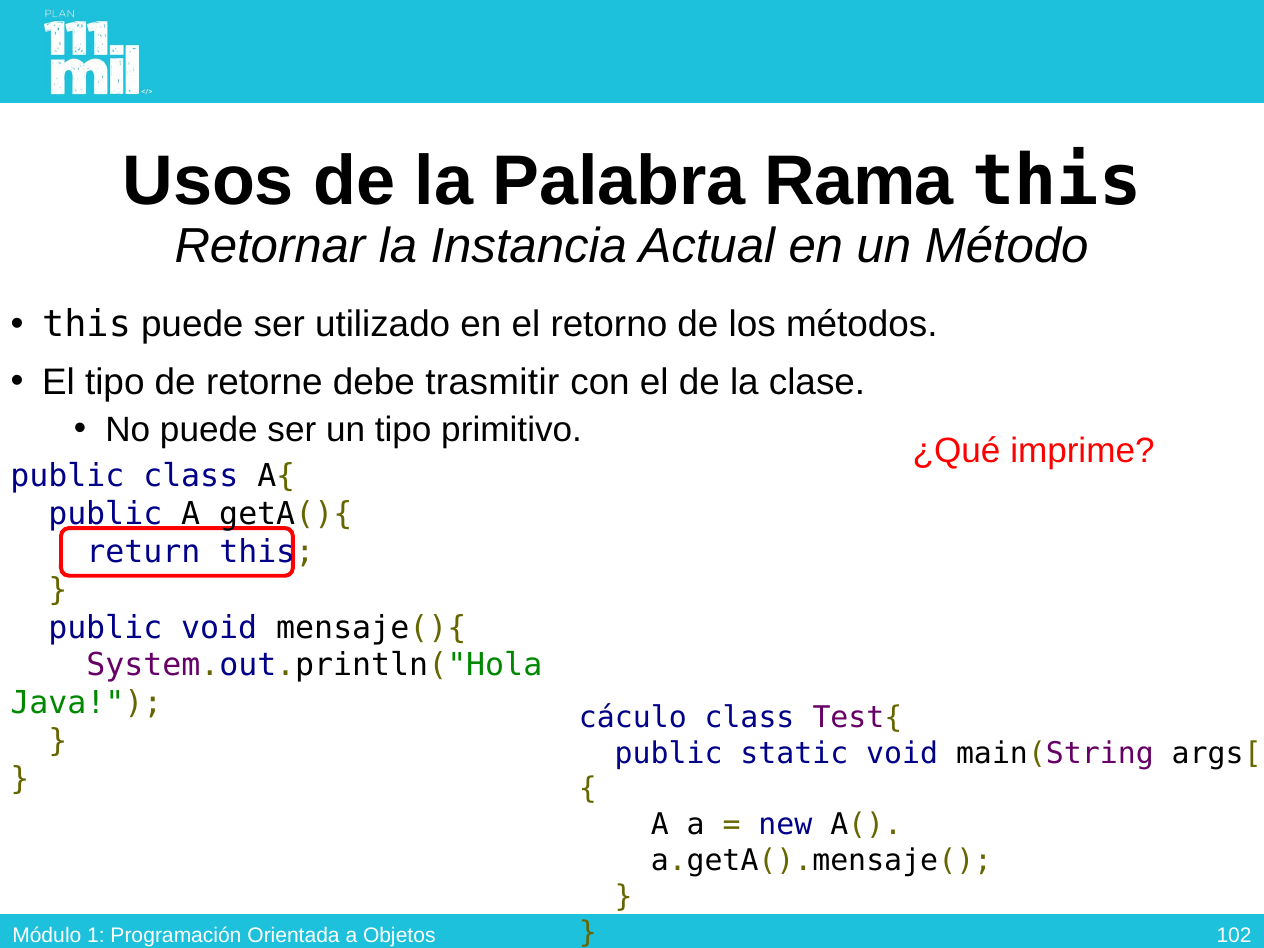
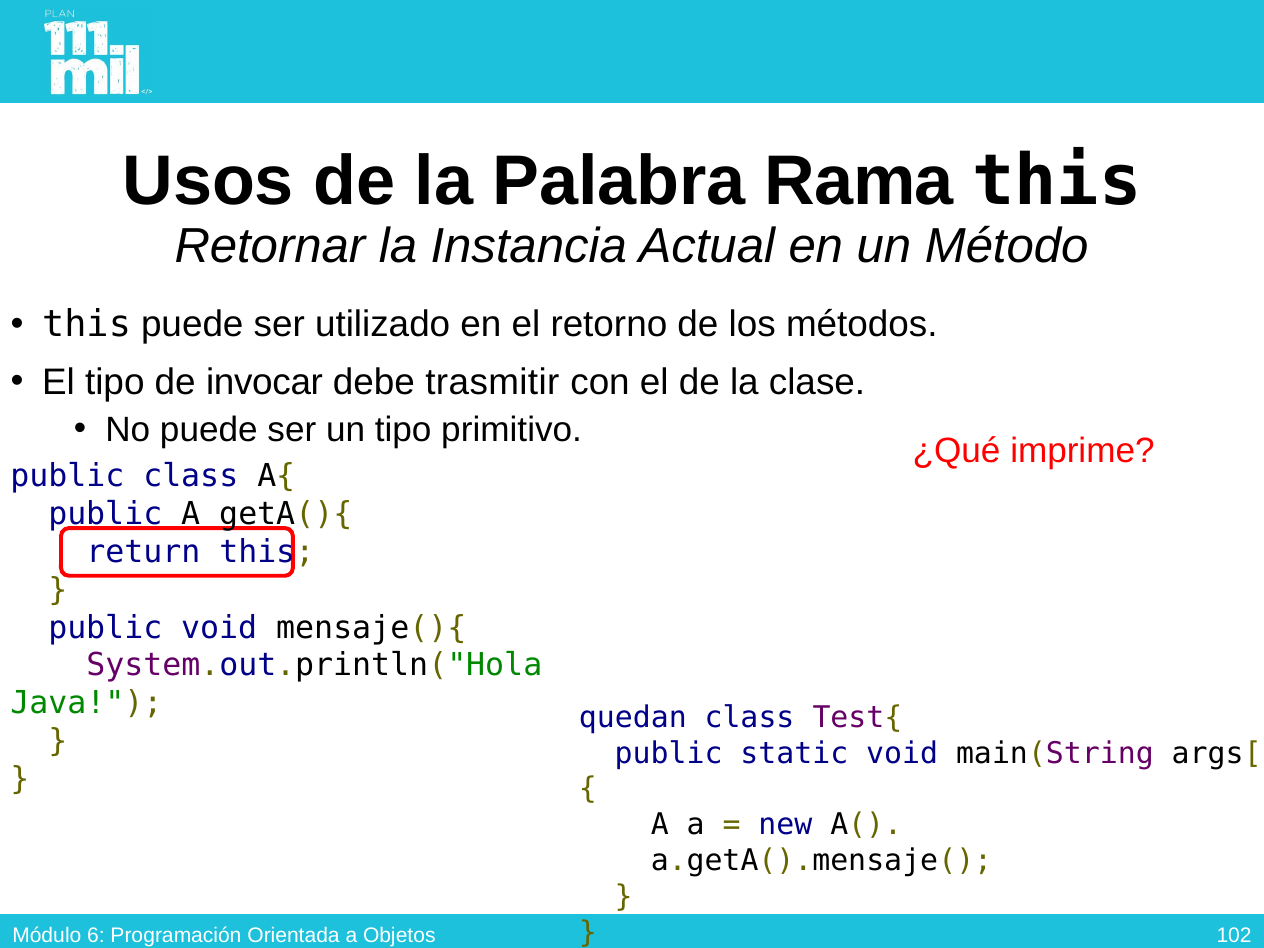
retorne: retorne -> invocar
cáculo: cáculo -> quedan
1: 1 -> 6
